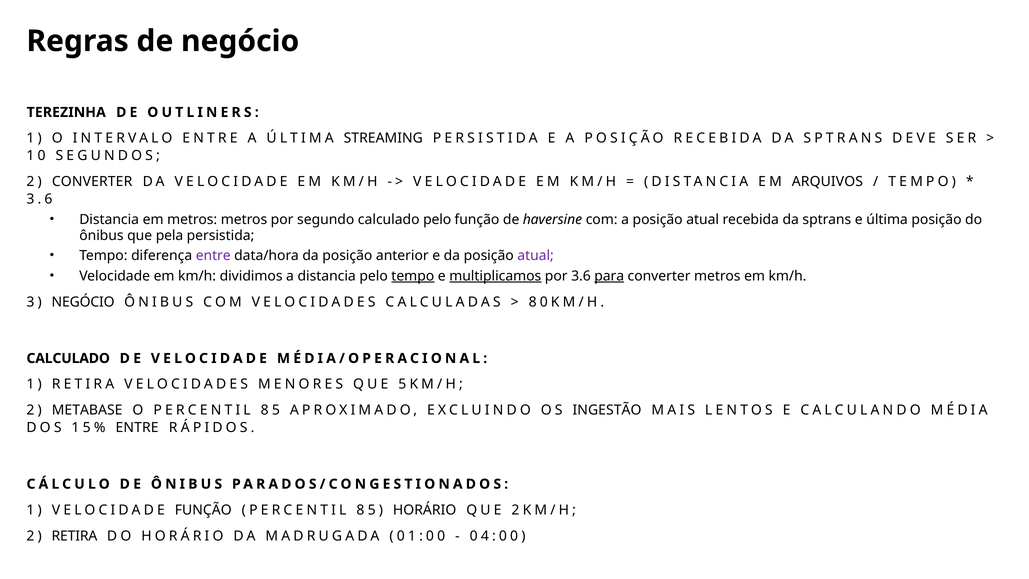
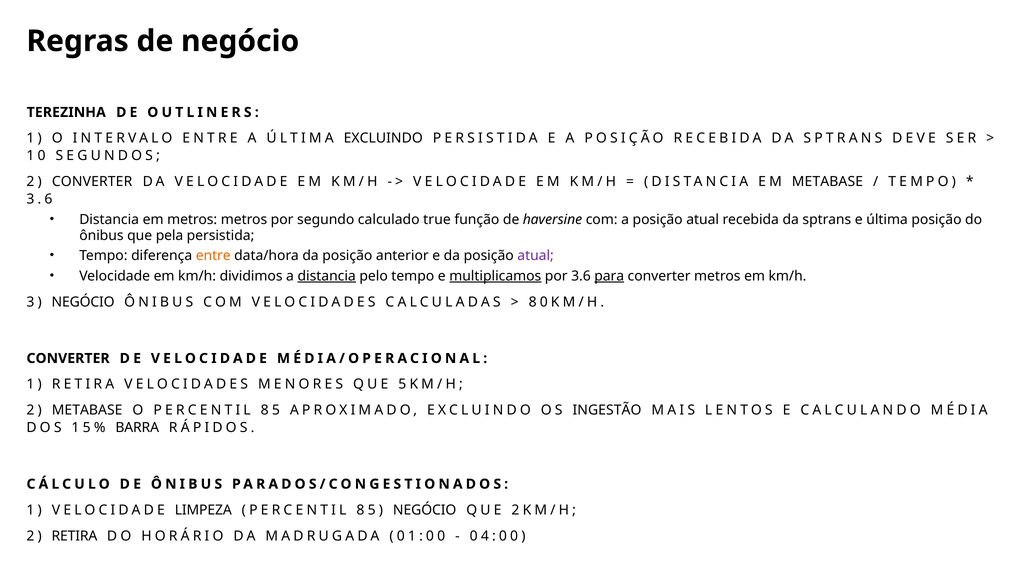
ÚLTIMA STREAMING: STREAMING -> EXCLUINDO
EM ARQUIVOS: ARQUIVOS -> METABASE
calculado pelo: pelo -> true
entre at (213, 256) colour: purple -> orange
distancia at (327, 276) underline: none -> present
tempo at (413, 276) underline: present -> none
CALCULADO at (68, 358): CALCULADO -> CONVERTER
15% ENTRE: ENTRE -> BARRA
VELOCIDADE FUNÇÃO: FUNÇÃO -> LIMPEZA
85 HORÁRIO: HORÁRIO -> NEGÓCIO
